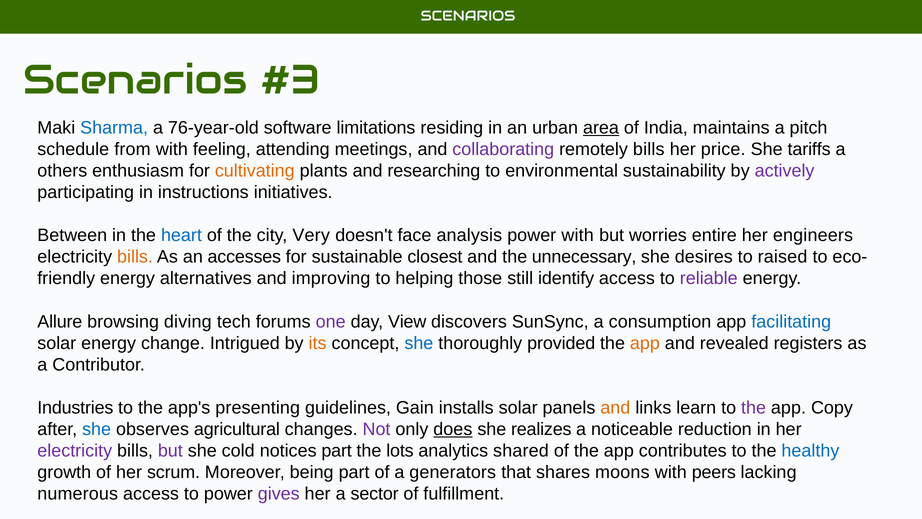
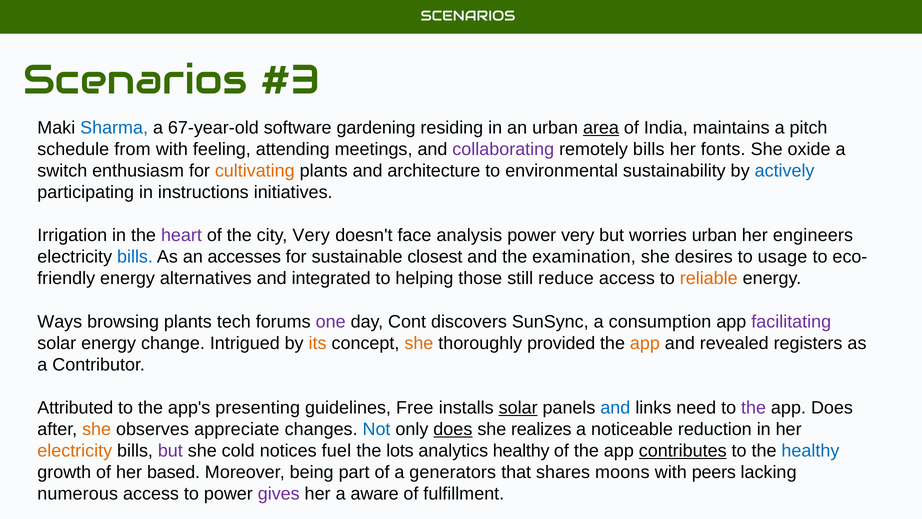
76-year-old: 76-year-old -> 67-year-old
limitations: limitations -> gardening
price: price -> fonts
tariffs: tariffs -> oxide
others: others -> switch
researching: researching -> architecture
actively colour: purple -> blue
Between: Between -> Irrigation
heart colour: blue -> purple
power with: with -> very
worries entire: entire -> urban
bills at (135, 257) colour: orange -> blue
unnecessary: unnecessary -> examination
raised: raised -> usage
improving: improving -> integrated
identify: identify -> reduce
reliable colour: purple -> orange
Allure: Allure -> Ways
browsing diving: diving -> plants
View: View -> Cont
facilitating colour: blue -> purple
she at (419, 343) colour: blue -> orange
Industries: Industries -> Attributed
Gain: Gain -> Free
solar at (518, 408) underline: none -> present
and at (615, 408) colour: orange -> blue
learn: learn -> need
app Copy: Copy -> Does
she at (97, 429) colour: blue -> orange
agricultural: agricultural -> appreciate
Not colour: purple -> blue
electricity at (75, 451) colour: purple -> orange
notices part: part -> fuel
analytics shared: shared -> healthy
contributes underline: none -> present
scrum: scrum -> based
sector: sector -> aware
